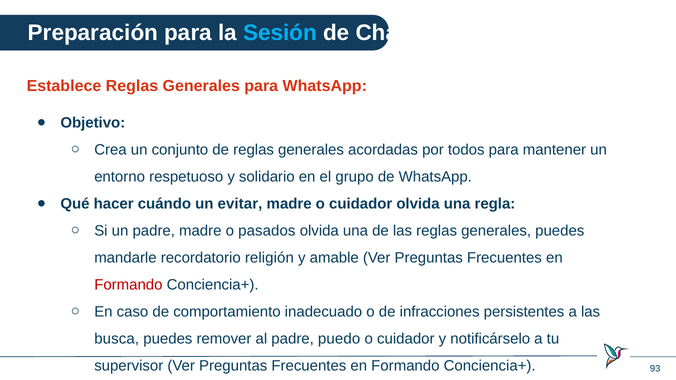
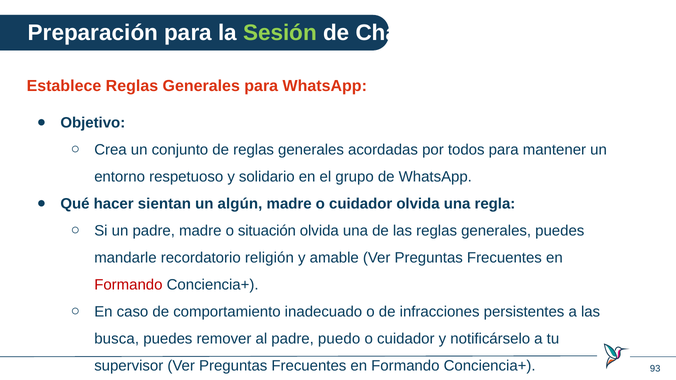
Sesión colour: light blue -> light green
cuándo: cuándo -> sientan
evitar: evitar -> algún
pasados: pasados -> situación
